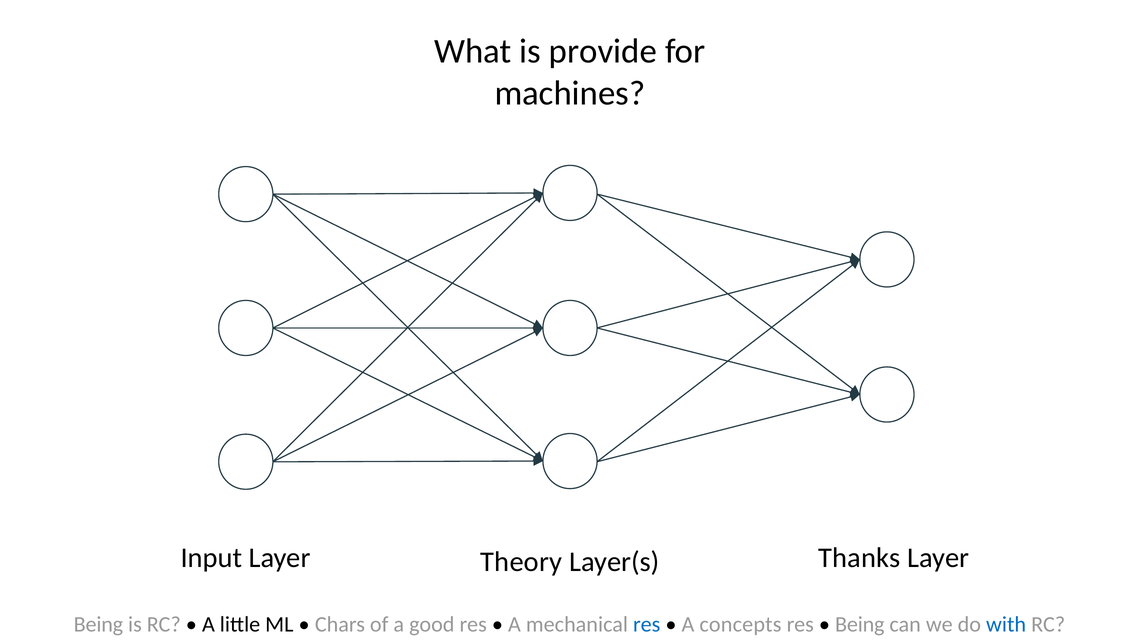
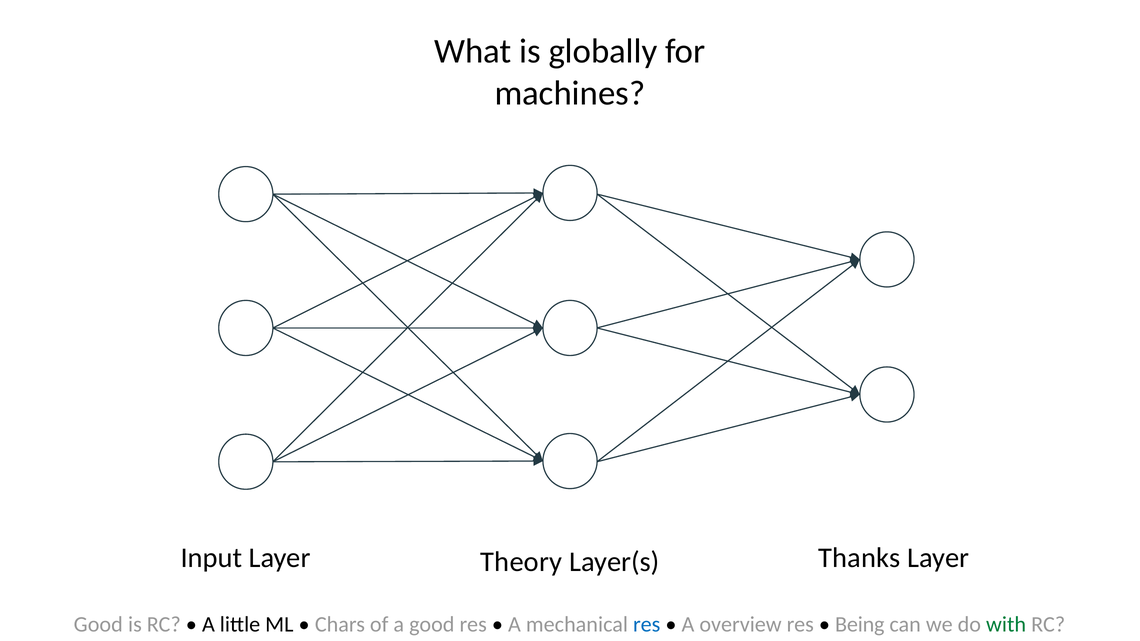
provide: provide -> globally
Being at (98, 625): Being -> Good
concepts: concepts -> overview
with colour: blue -> green
